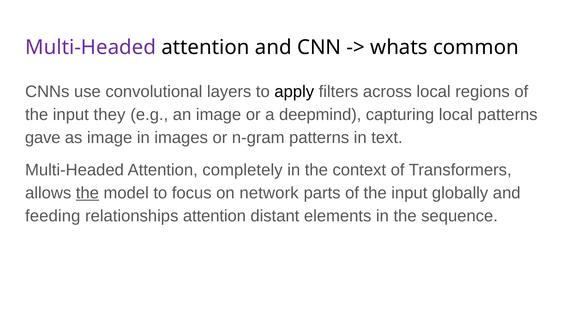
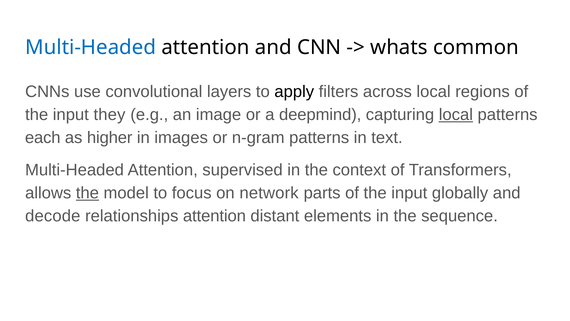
Multi-Headed at (91, 47) colour: purple -> blue
local at (456, 115) underline: none -> present
gave: gave -> each
as image: image -> higher
completely: completely -> supervised
feeding: feeding -> decode
